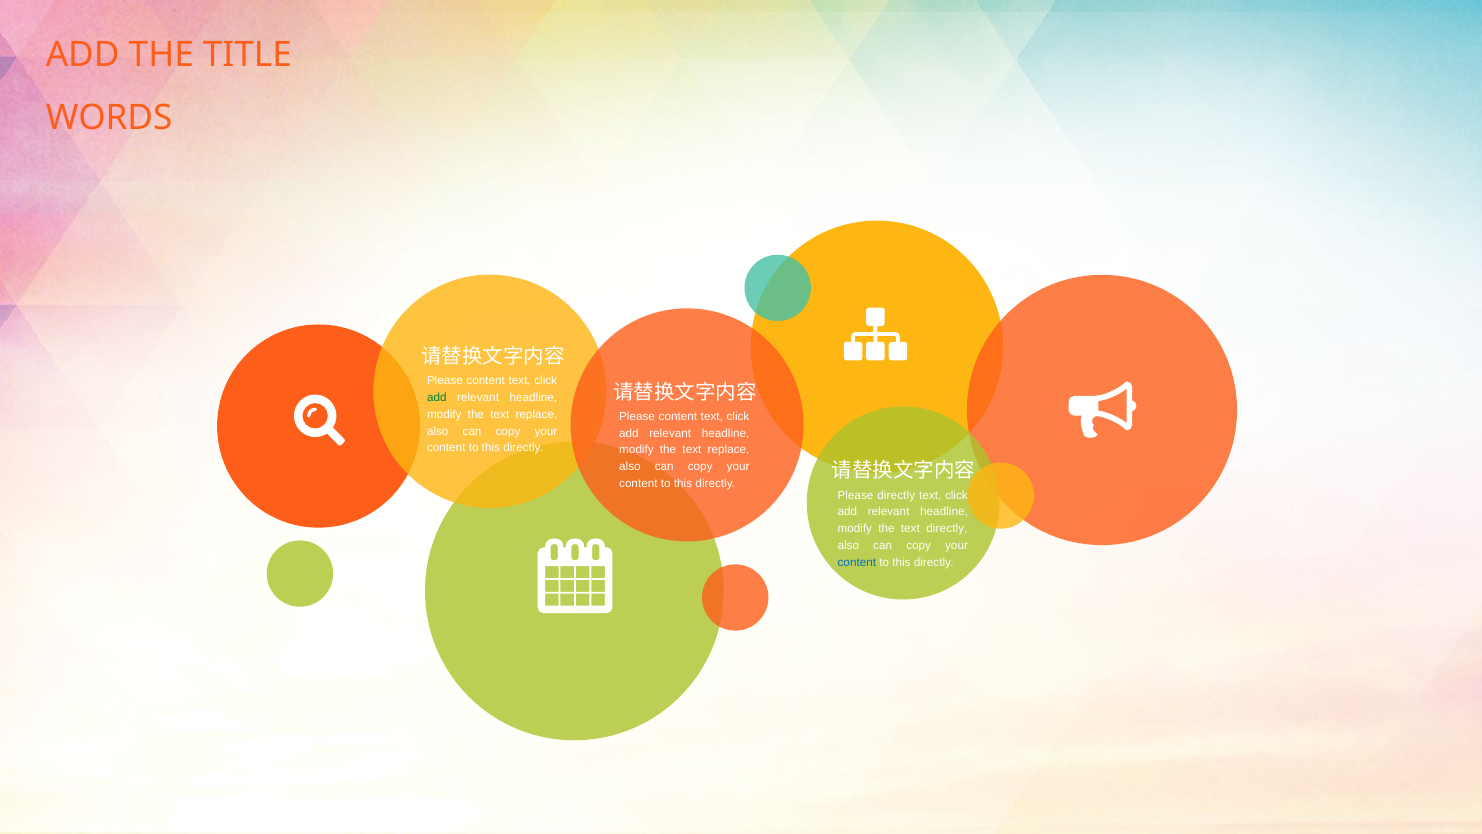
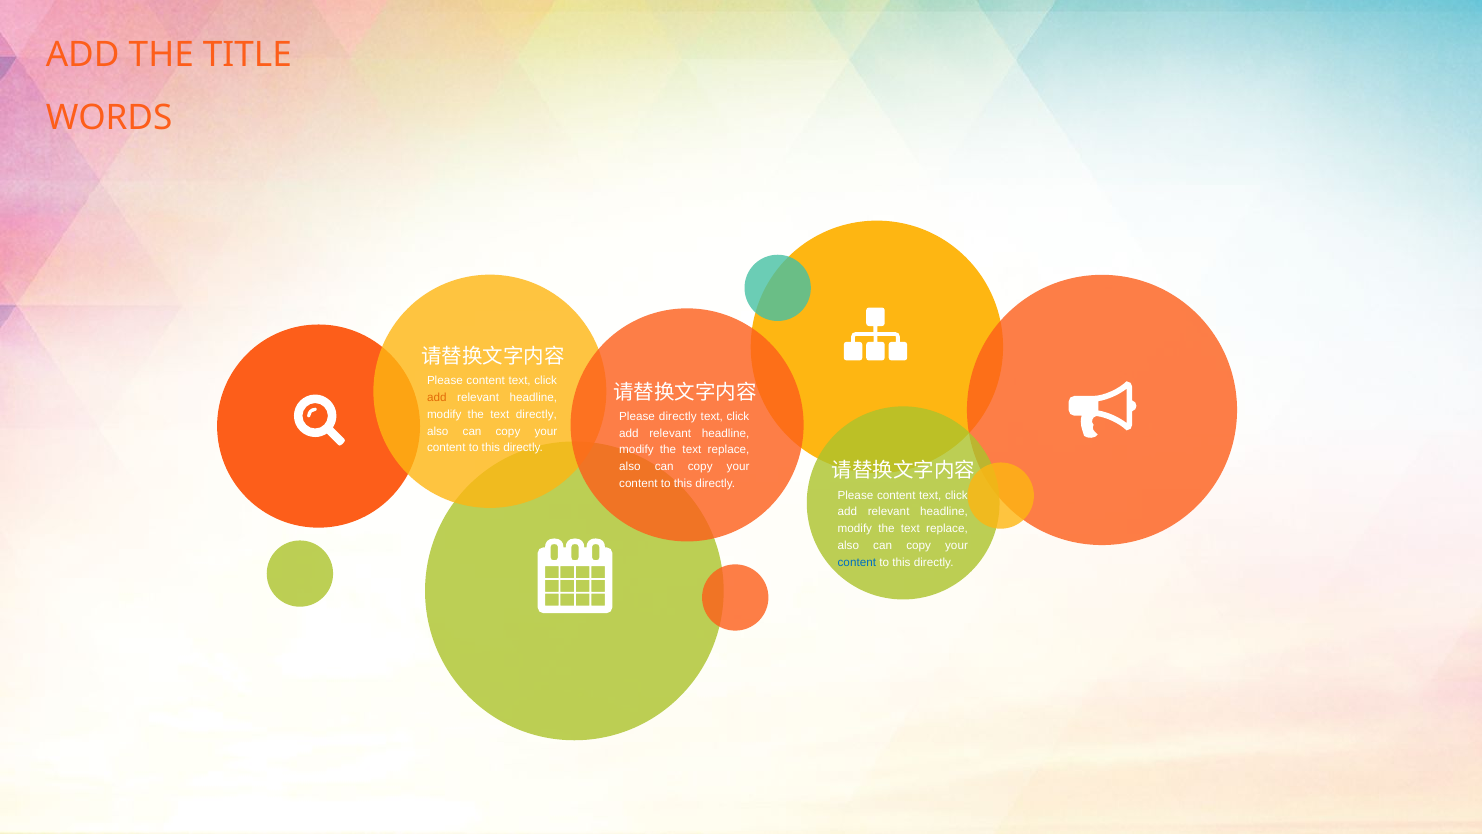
add at (437, 397) colour: green -> orange
replace at (536, 414): replace -> directly
content at (678, 416): content -> directly
directly at (896, 495): directly -> content
directly at (947, 529): directly -> replace
